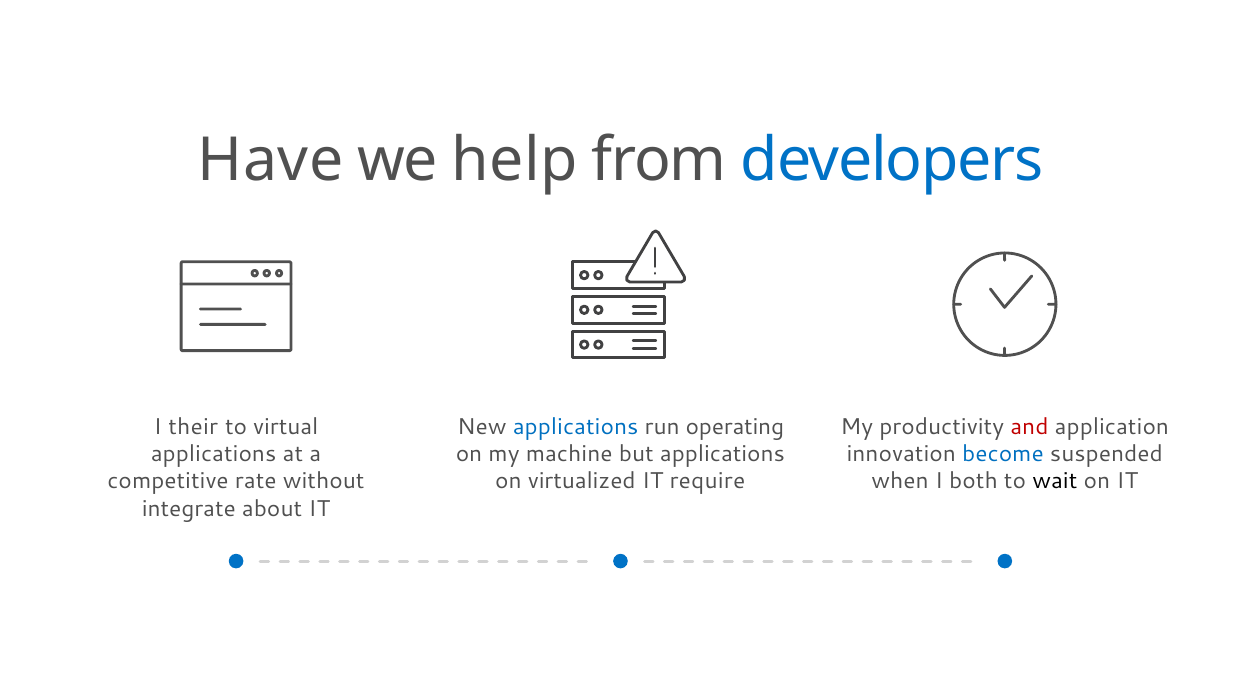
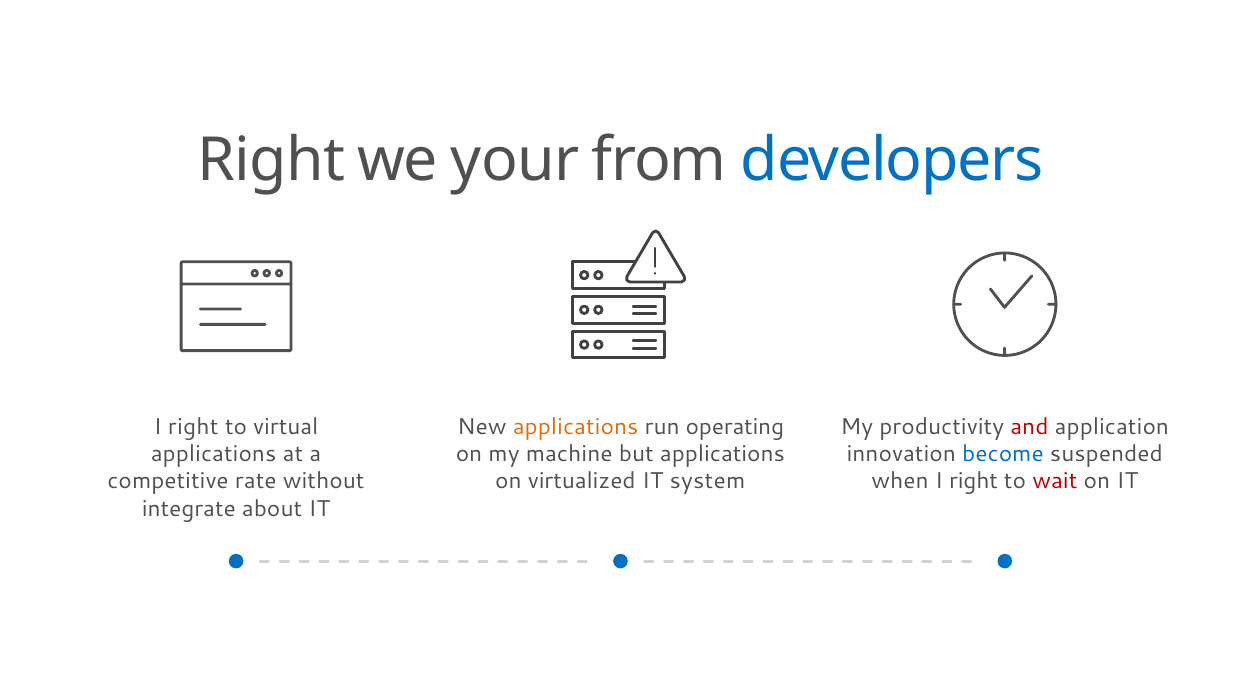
Have at (271, 160): Have -> Right
help: help -> your
their at (193, 426): their -> right
applications at (576, 426) colour: blue -> orange
require: require -> system
when I both: both -> right
wait colour: black -> red
